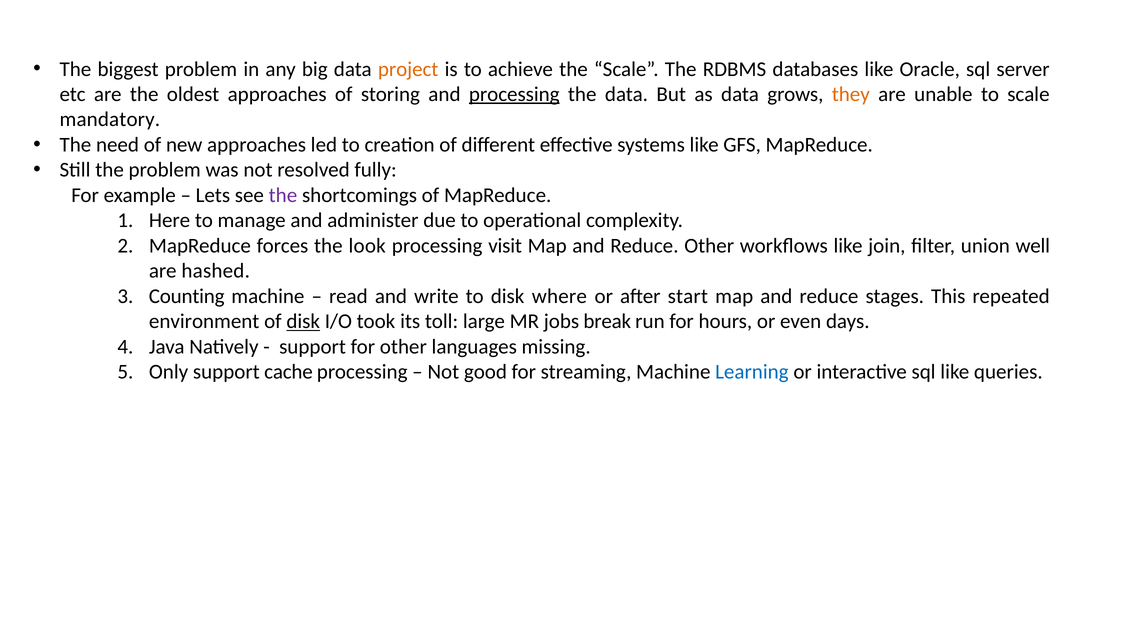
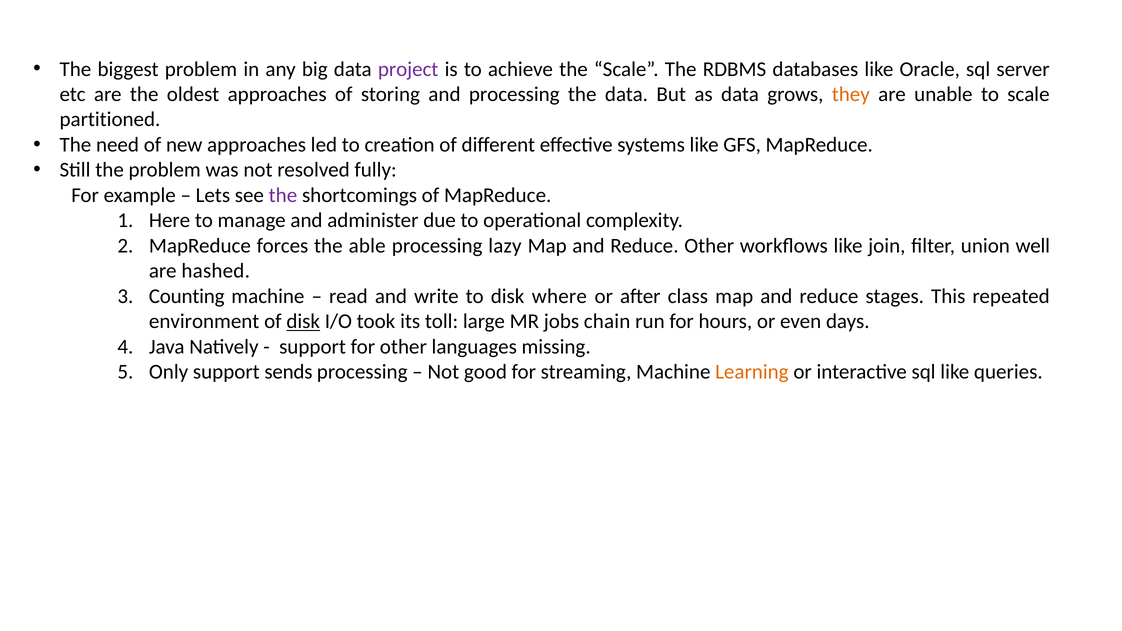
project colour: orange -> purple
processing at (514, 94) underline: present -> none
mandatory: mandatory -> partitioned
look: look -> able
visit: visit -> lazy
start: start -> class
break: break -> chain
cache: cache -> sends
Learning colour: blue -> orange
